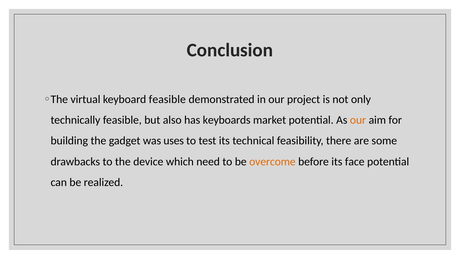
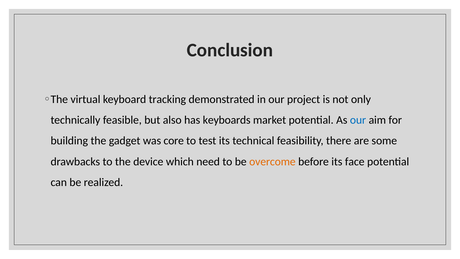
keyboard feasible: feasible -> tracking
our at (358, 120) colour: orange -> blue
uses: uses -> core
